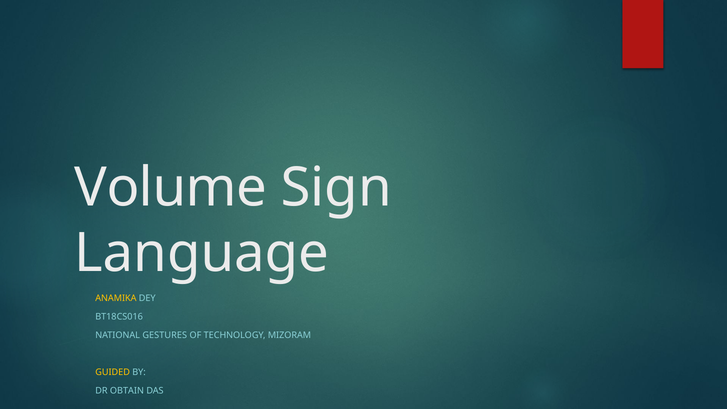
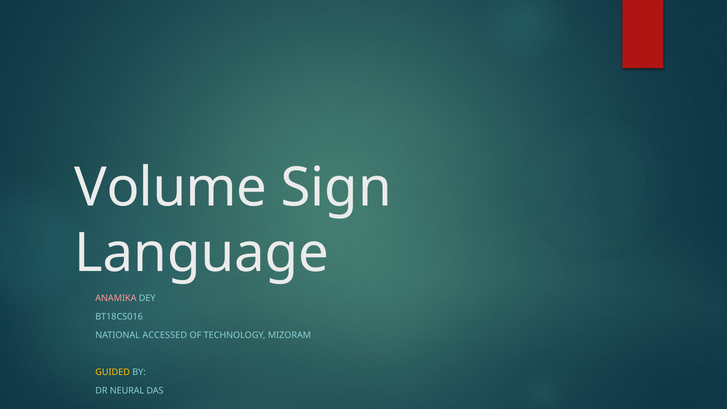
ANAMIKA colour: yellow -> pink
GESTURES: GESTURES -> ACCESSED
OBTAIN: OBTAIN -> NEURAL
